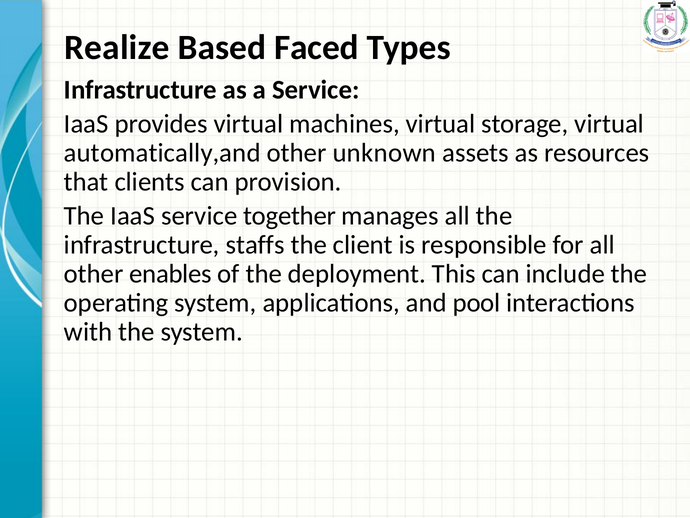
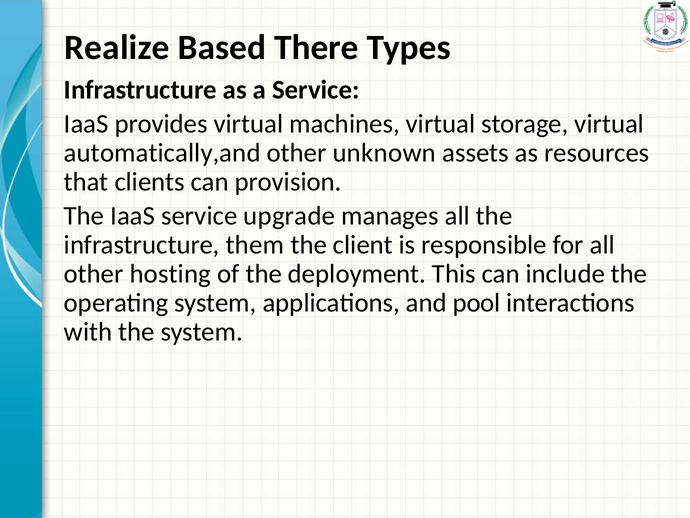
Faced: Faced -> There
together: together -> upgrade
staffs: staffs -> them
enables: enables -> hosting
